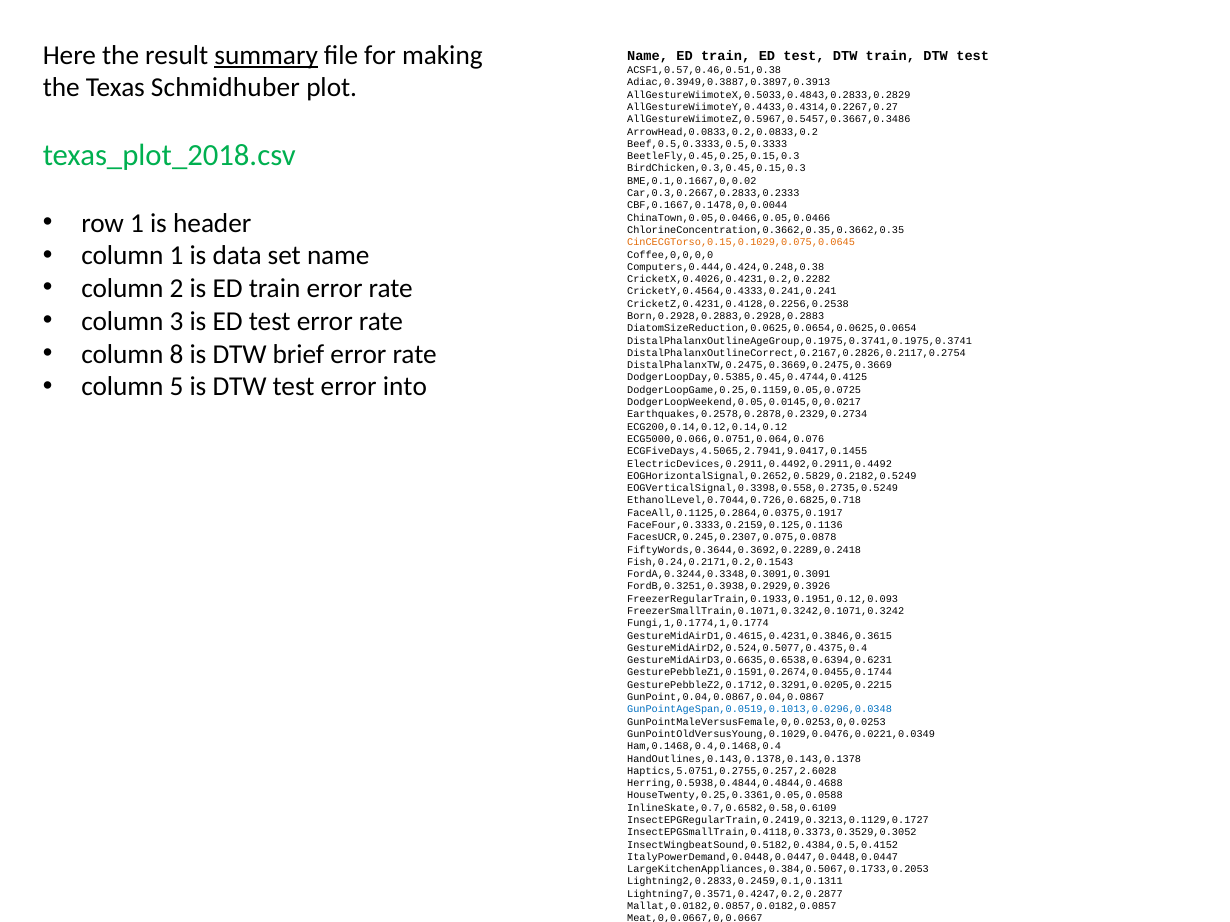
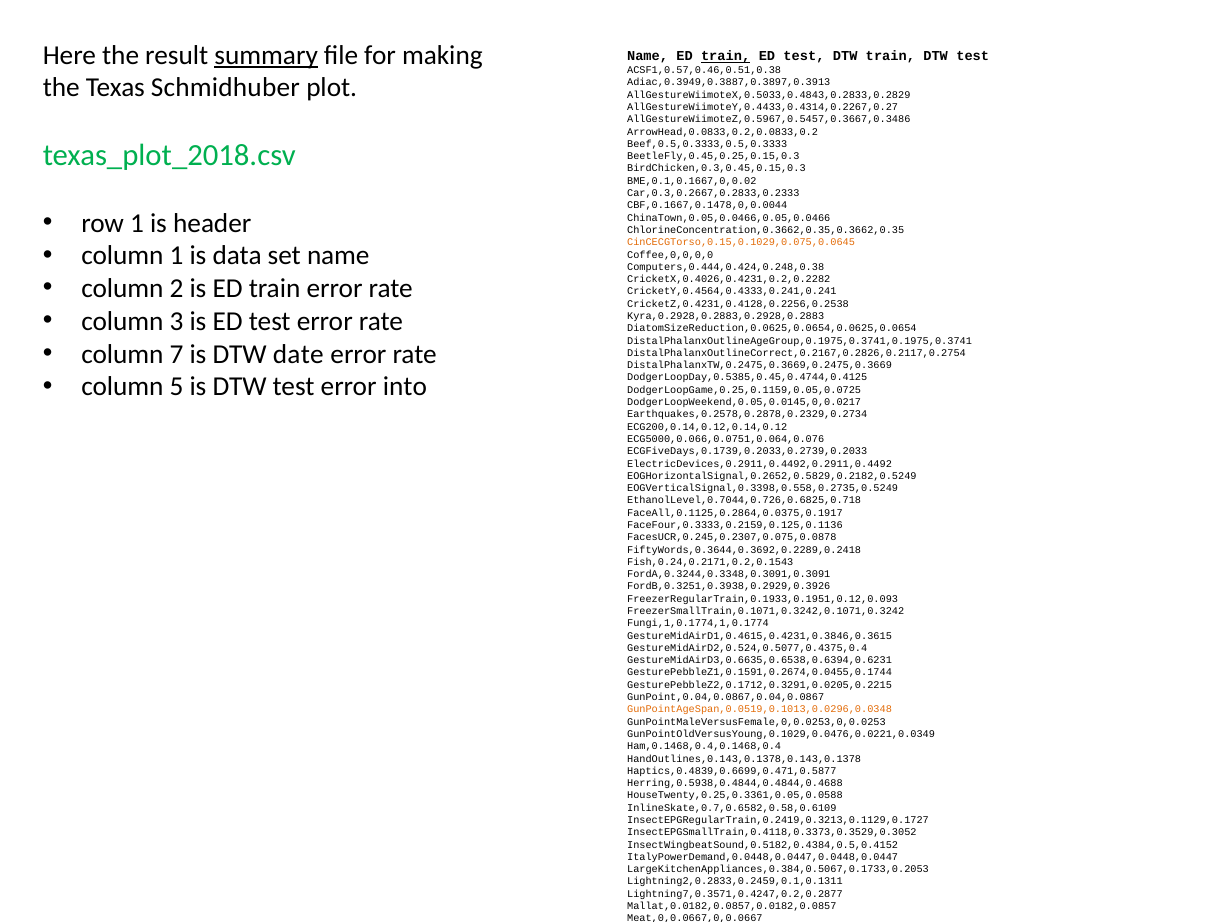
train at (726, 56) underline: none -> present
Born,0.2928,0.2883,0.2928,0.2883: Born,0.2928,0.2883,0.2928,0.2883 -> Kyra,0.2928,0.2883,0.2928,0.2883
8: 8 -> 7
brief: brief -> date
ECGFiveDays,4.5065,2.7941,9.0417,0.1455: ECGFiveDays,4.5065,2.7941,9.0417,0.1455 -> ECGFiveDays,0.1739,0.2033,0.2739,0.2033
GunPointAgeSpan,0.0519,0.1013,0.0296,0.0348 colour: blue -> orange
Haptics,5.0751,0.2755,0.257,2.6028: Haptics,5.0751,0.2755,0.257,2.6028 -> Haptics,0.4839,0.6699,0.471,0.5877
